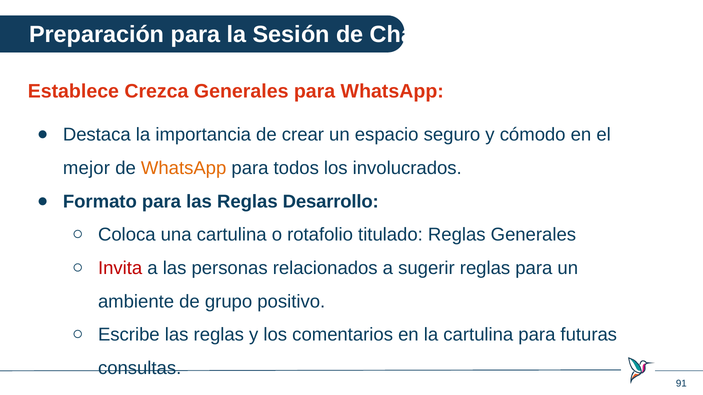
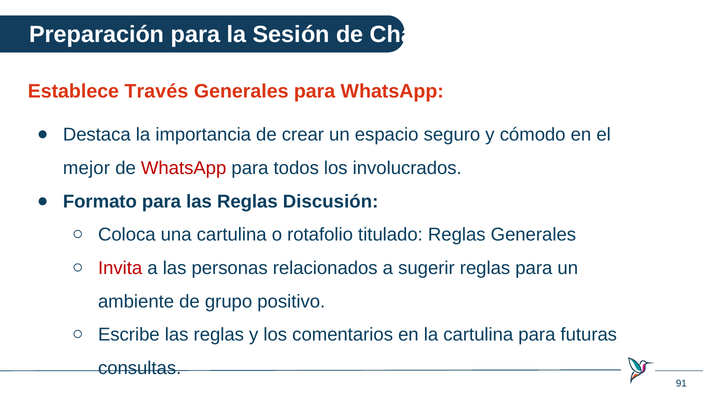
Crezca: Crezca -> Través
WhatsApp at (184, 168) colour: orange -> red
Desarrollo: Desarrollo -> Discusión
